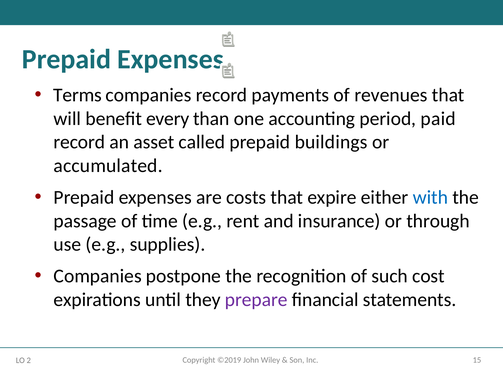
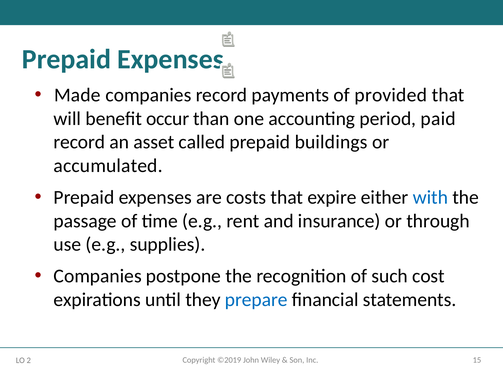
Terms: Terms -> Made
revenues: revenues -> provided
every: every -> occur
prepare colour: purple -> blue
